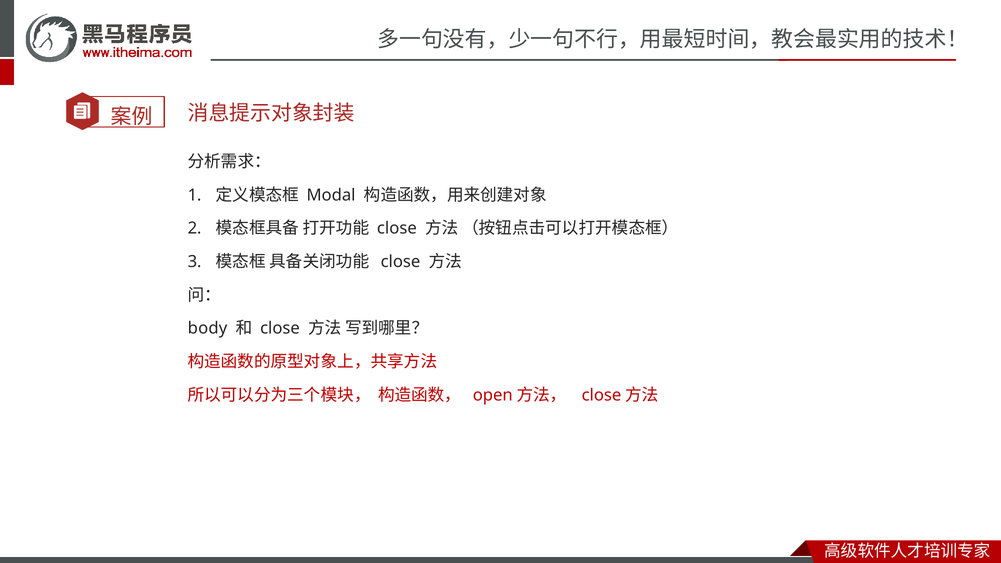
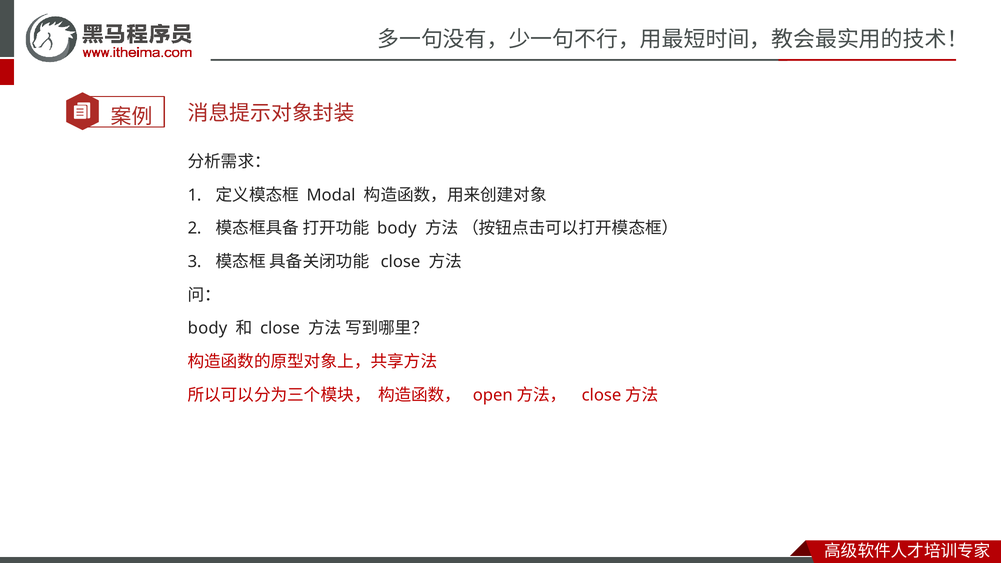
close at (397, 228): close -> body
